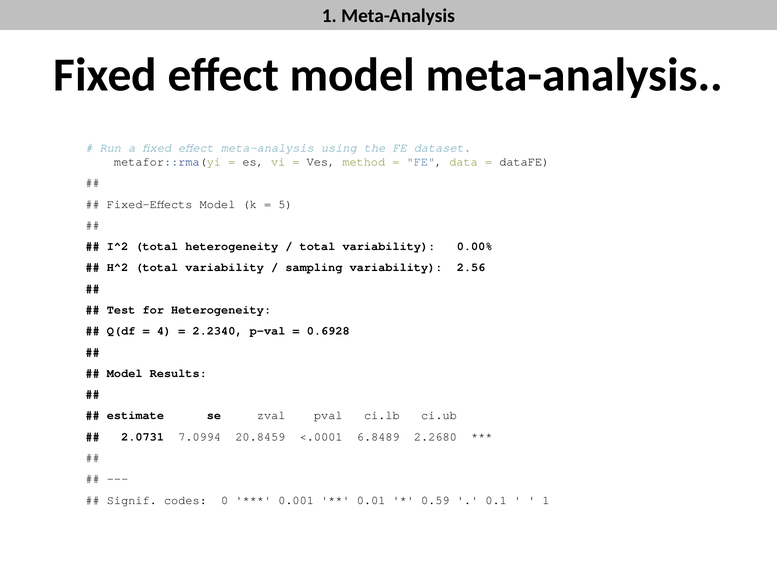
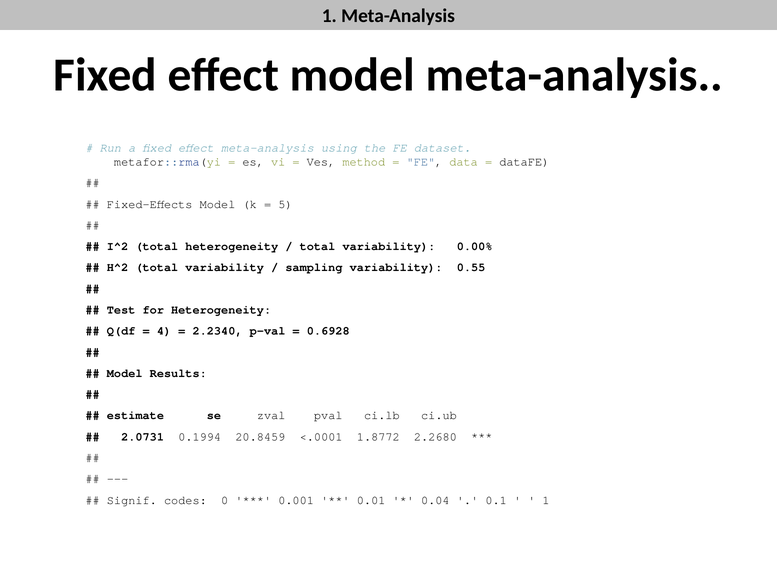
2.56: 2.56 -> 0.55
7.0994: 7.0994 -> 0.1994
6.8489: 6.8489 -> 1.8772
0.59: 0.59 -> 0.04
